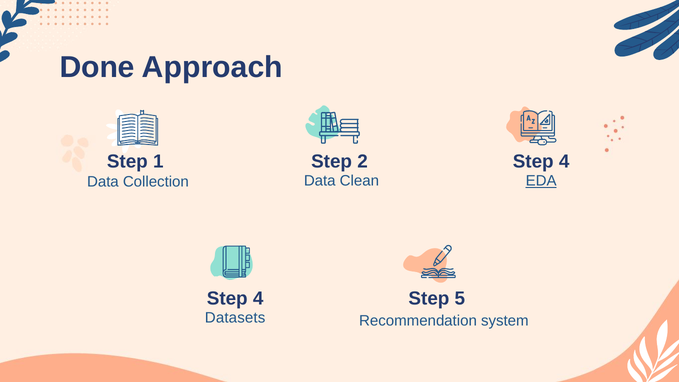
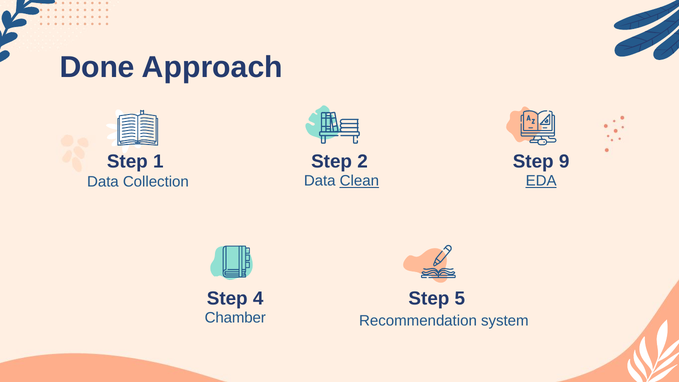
4 at (564, 162): 4 -> 9
Clean underline: none -> present
Datasets: Datasets -> Chamber
